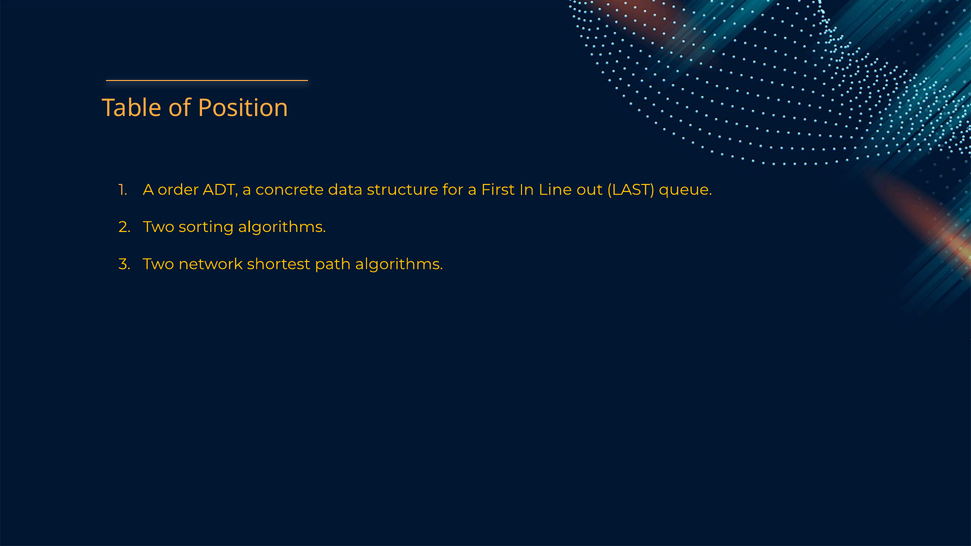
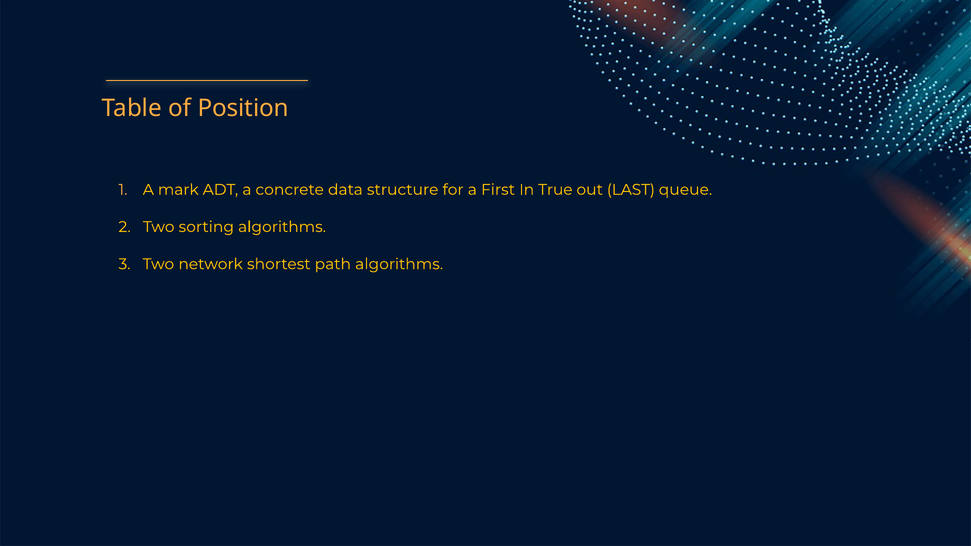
order: order -> mark
Line: Line -> True
